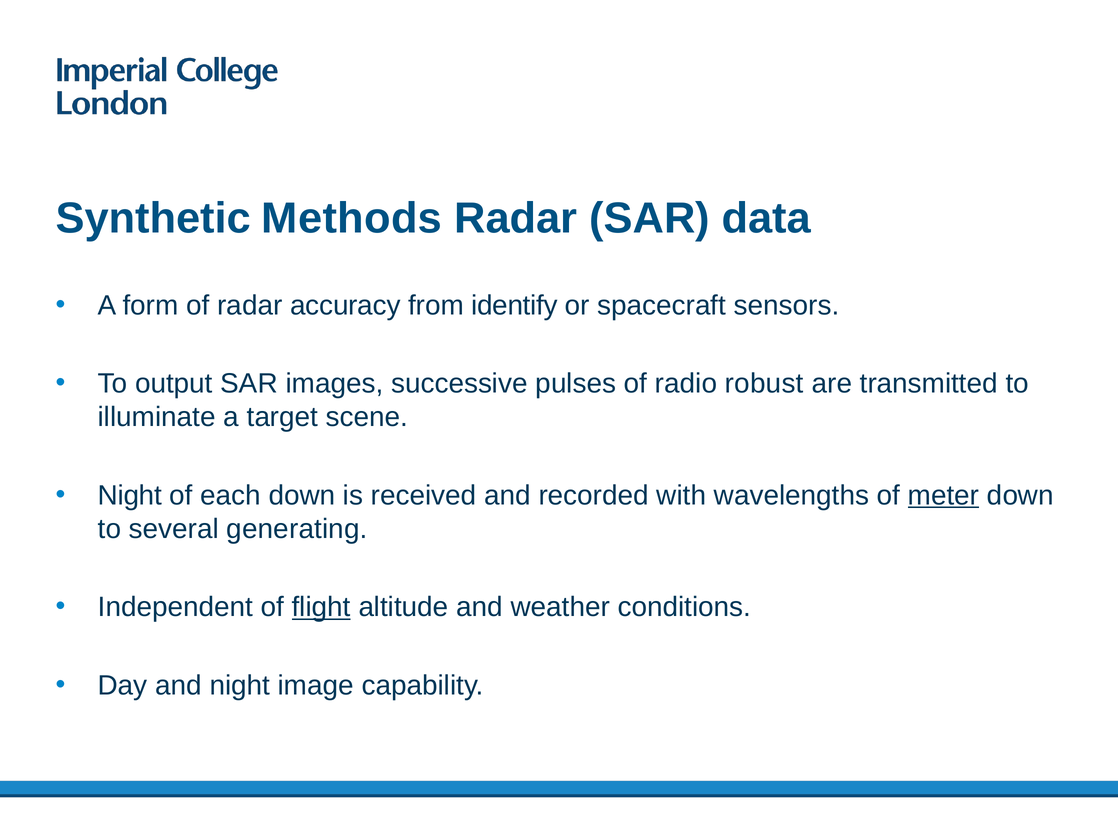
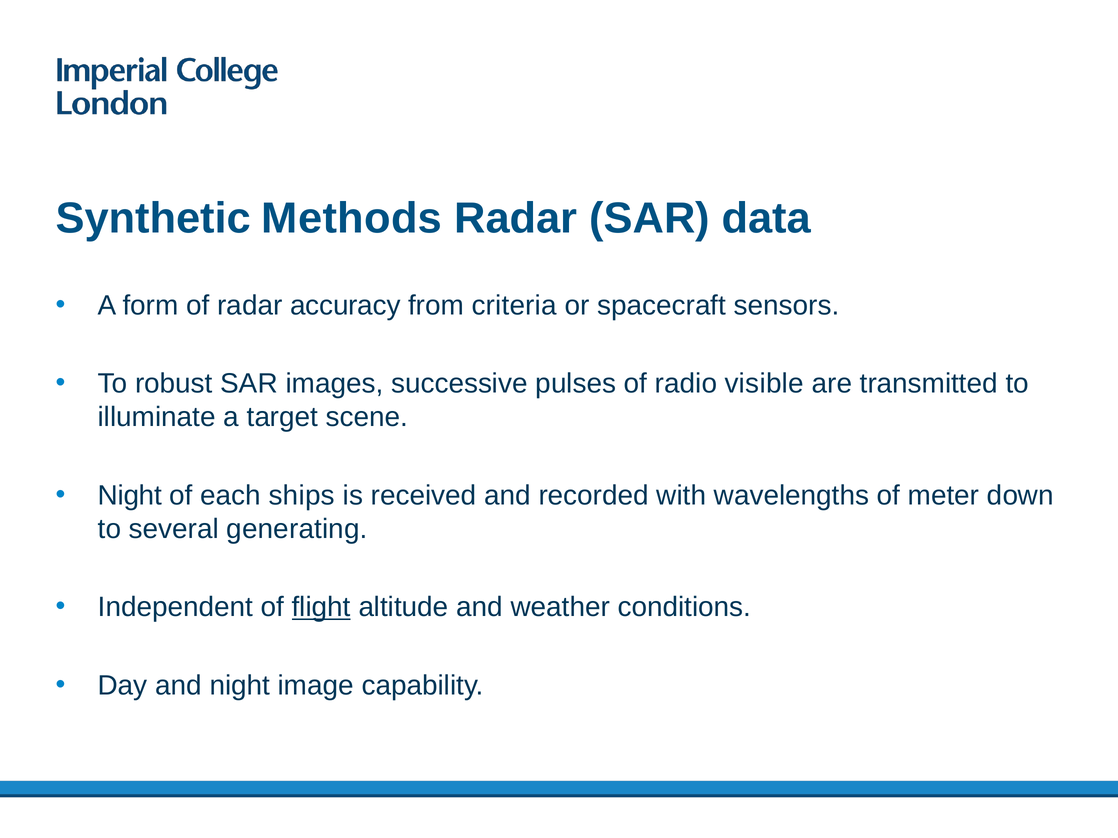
identify: identify -> criteria
output: output -> robust
robust: robust -> visible
each down: down -> ships
meter underline: present -> none
